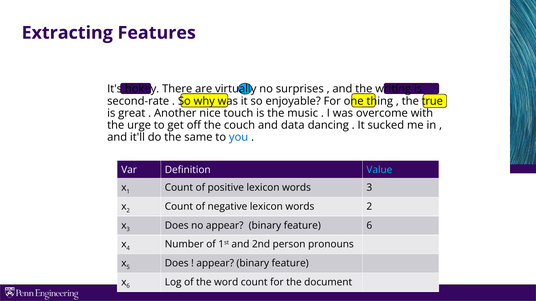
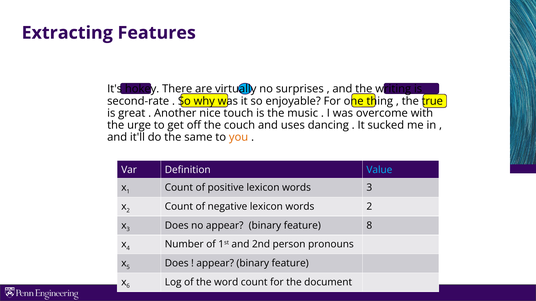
data: data -> uses
you colour: blue -> orange
feature 6: 6 -> 8
